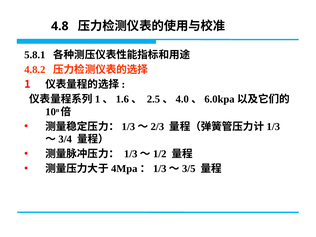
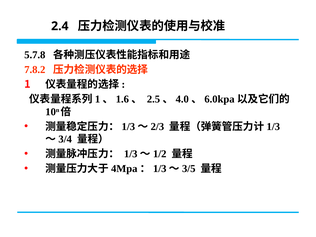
4.8: 4.8 -> 2.4
5.8.1: 5.8.1 -> 5.7.8
4.8.2: 4.8.2 -> 7.8.2
